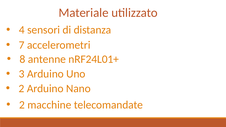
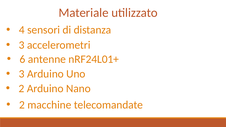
7 at (22, 45): 7 -> 3
8: 8 -> 6
